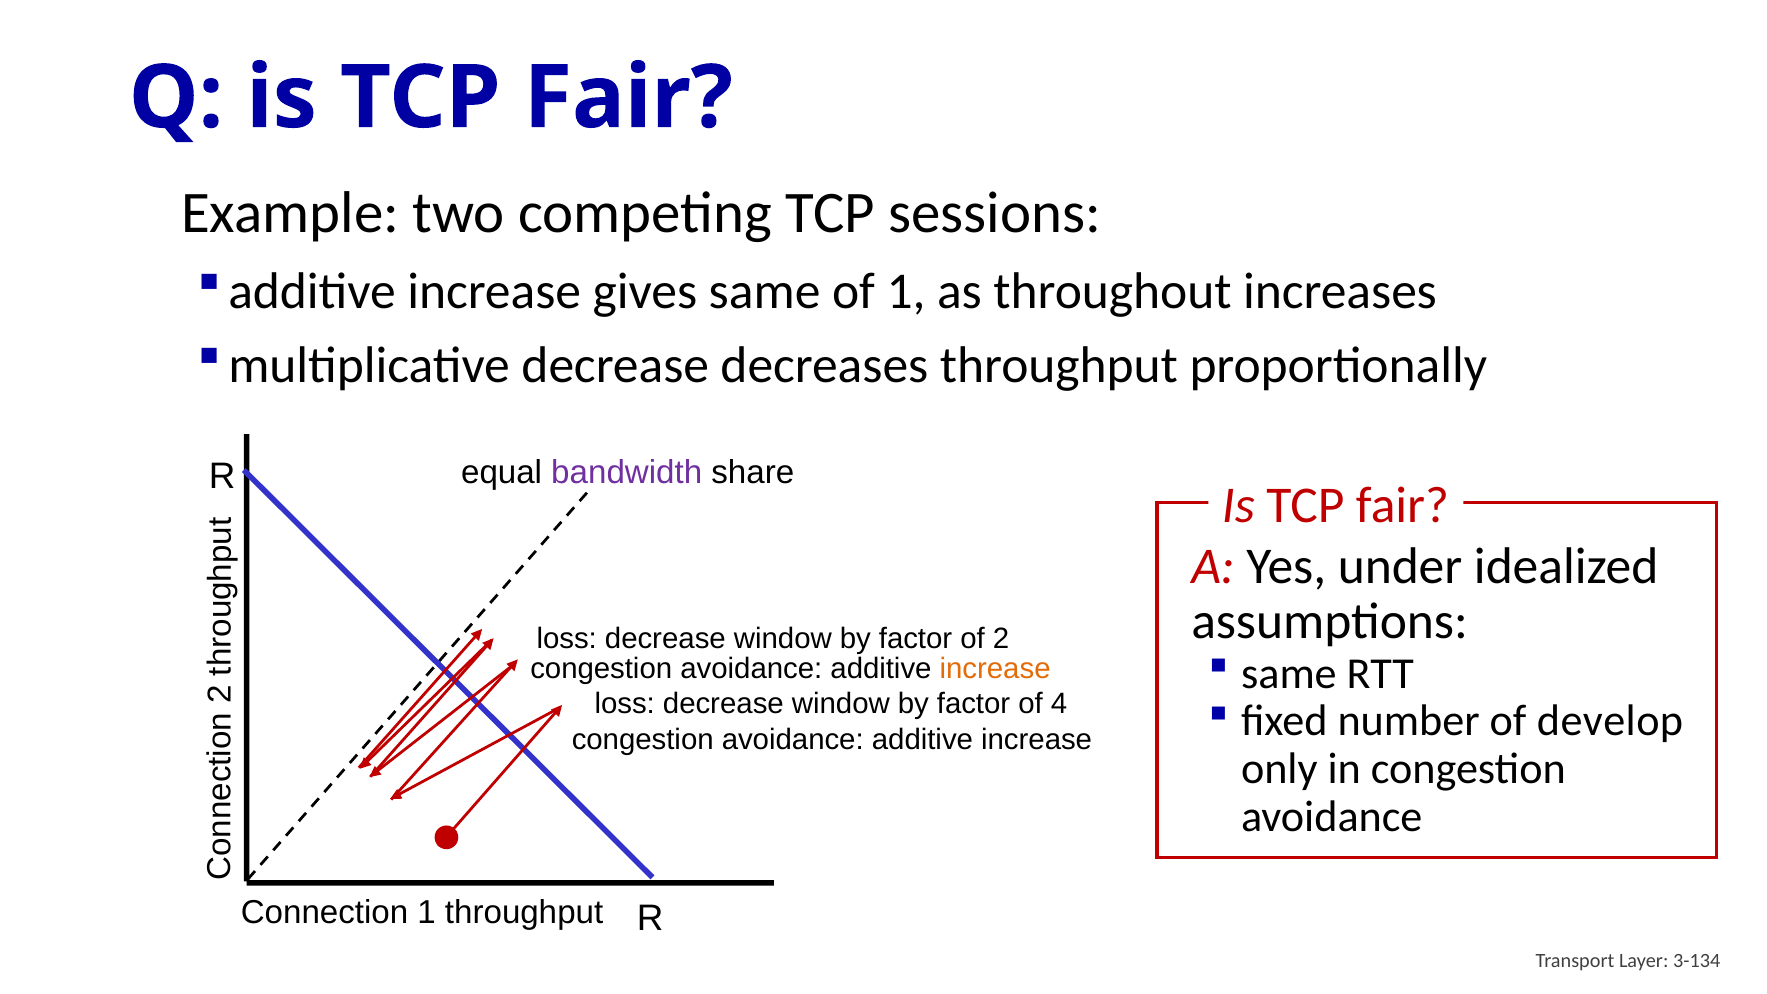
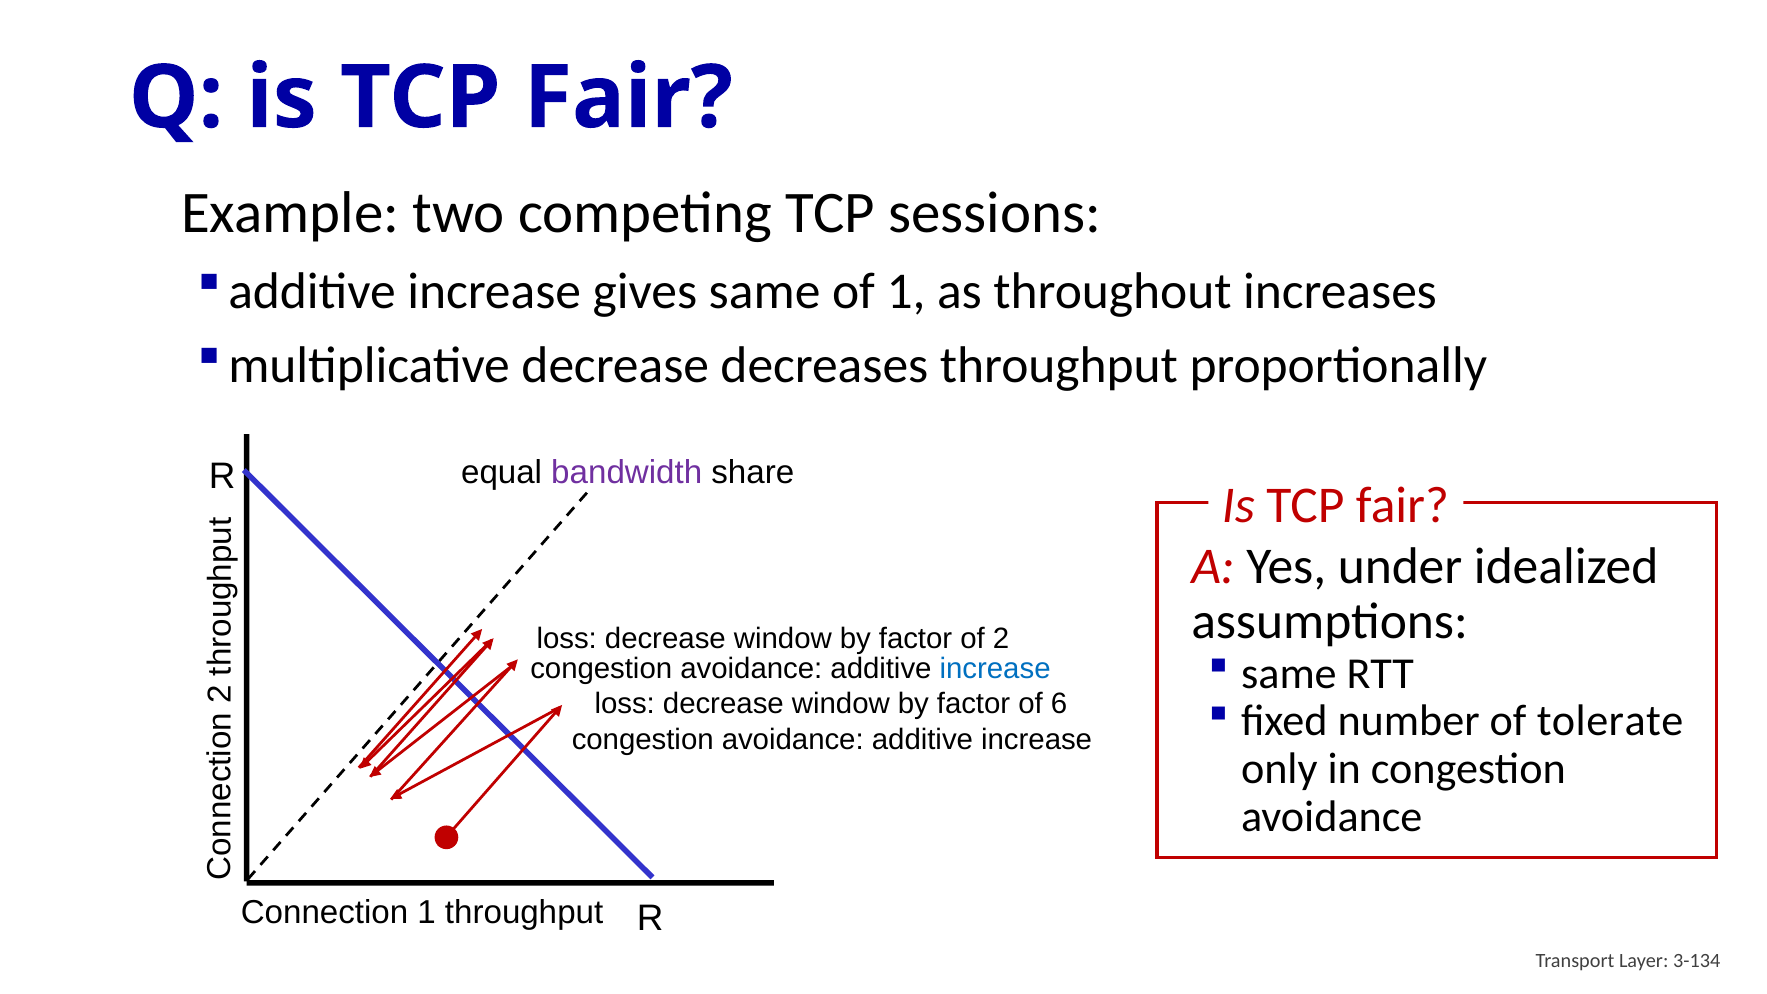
increase at (995, 669) colour: orange -> blue
4: 4 -> 6
develop: develop -> tolerate
